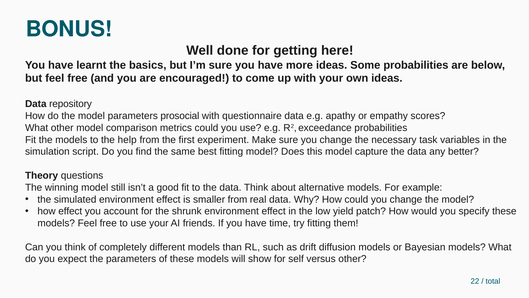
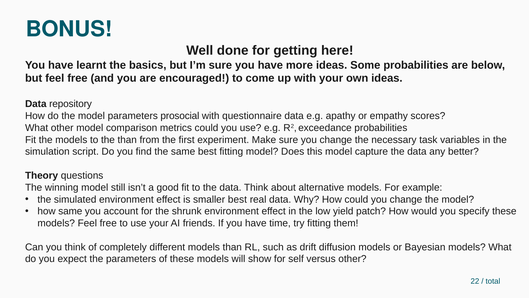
the help: help -> than
smaller from: from -> best
how effect: effect -> same
